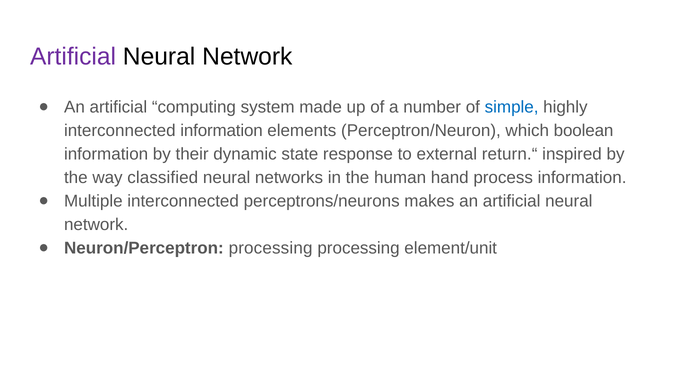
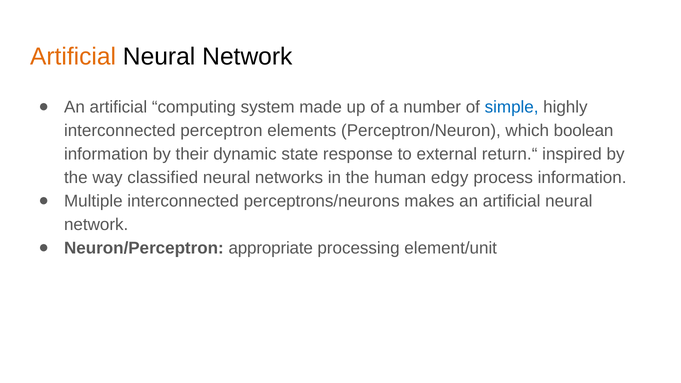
Artificial at (73, 56) colour: purple -> orange
interconnected information: information -> perceptron
hand: hand -> edgy
Neuron/Perceptron processing: processing -> appropriate
